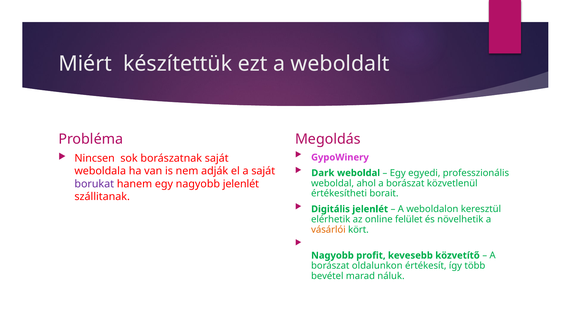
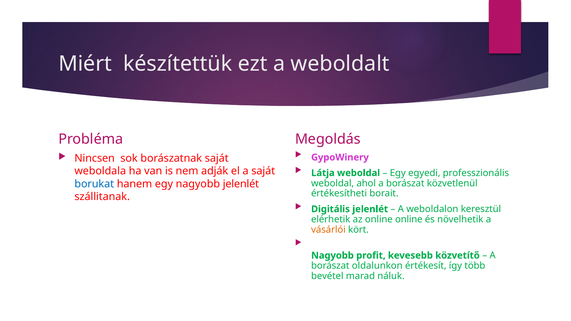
Dark: Dark -> Látja
borukat colour: purple -> blue
online felület: felület -> online
